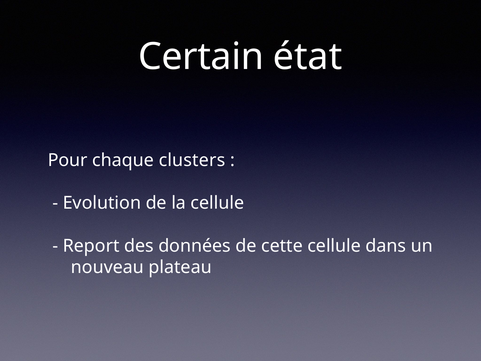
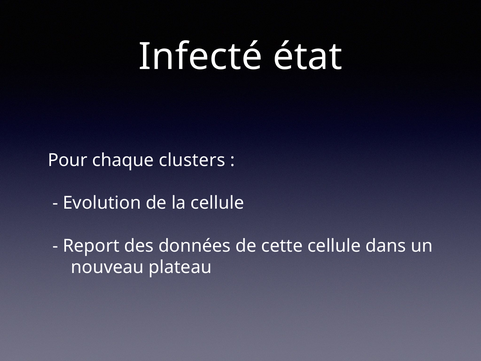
Certain: Certain -> Infecté
